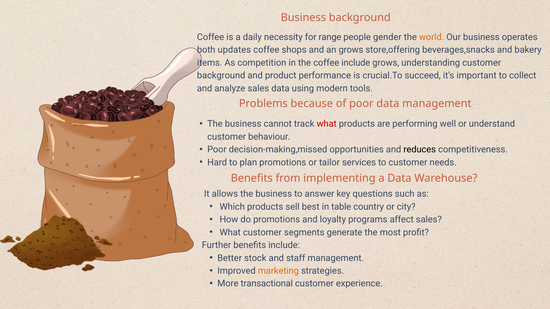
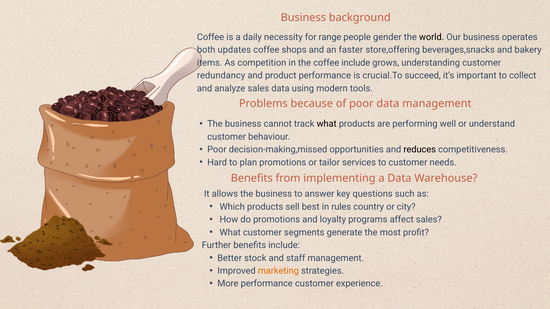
world colour: orange -> black
an grows: grows -> faster
background at (221, 76): background -> redundancy
what at (327, 124) colour: red -> black
table: table -> rules
More transactional: transactional -> performance
